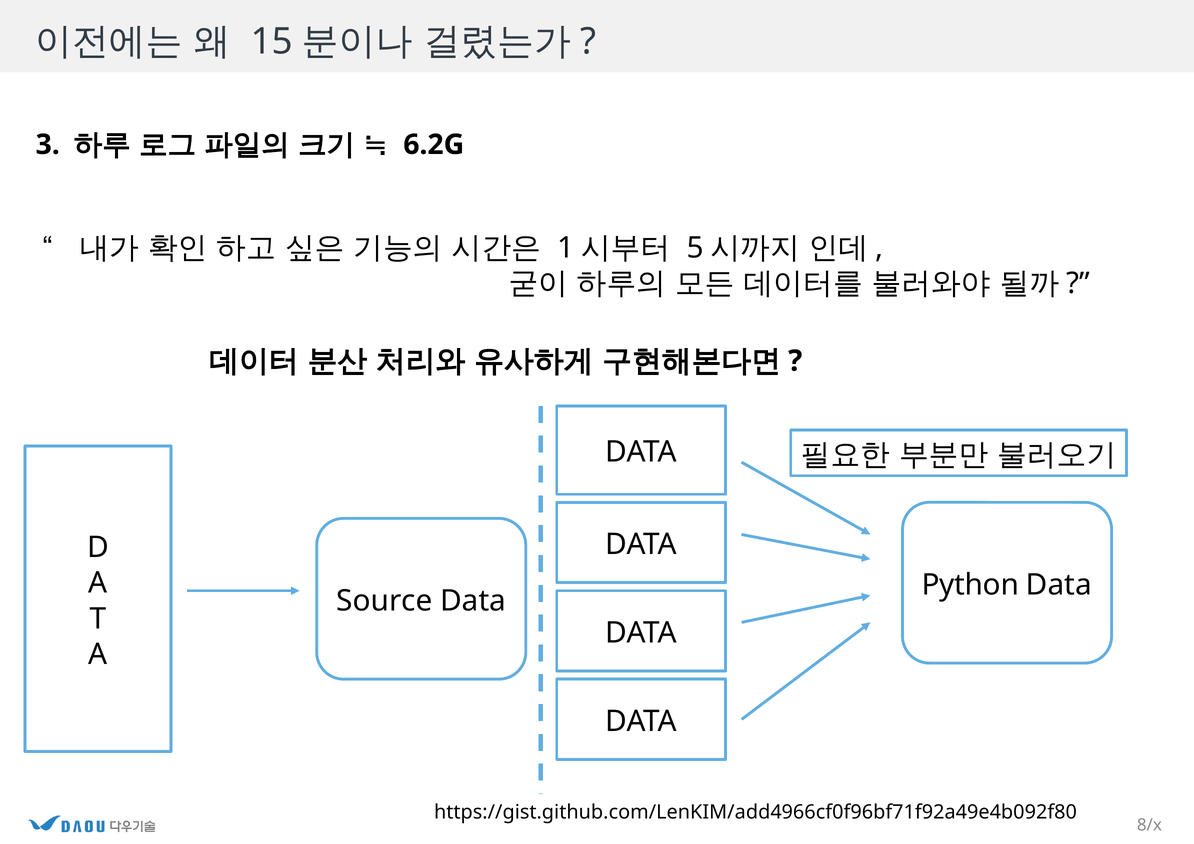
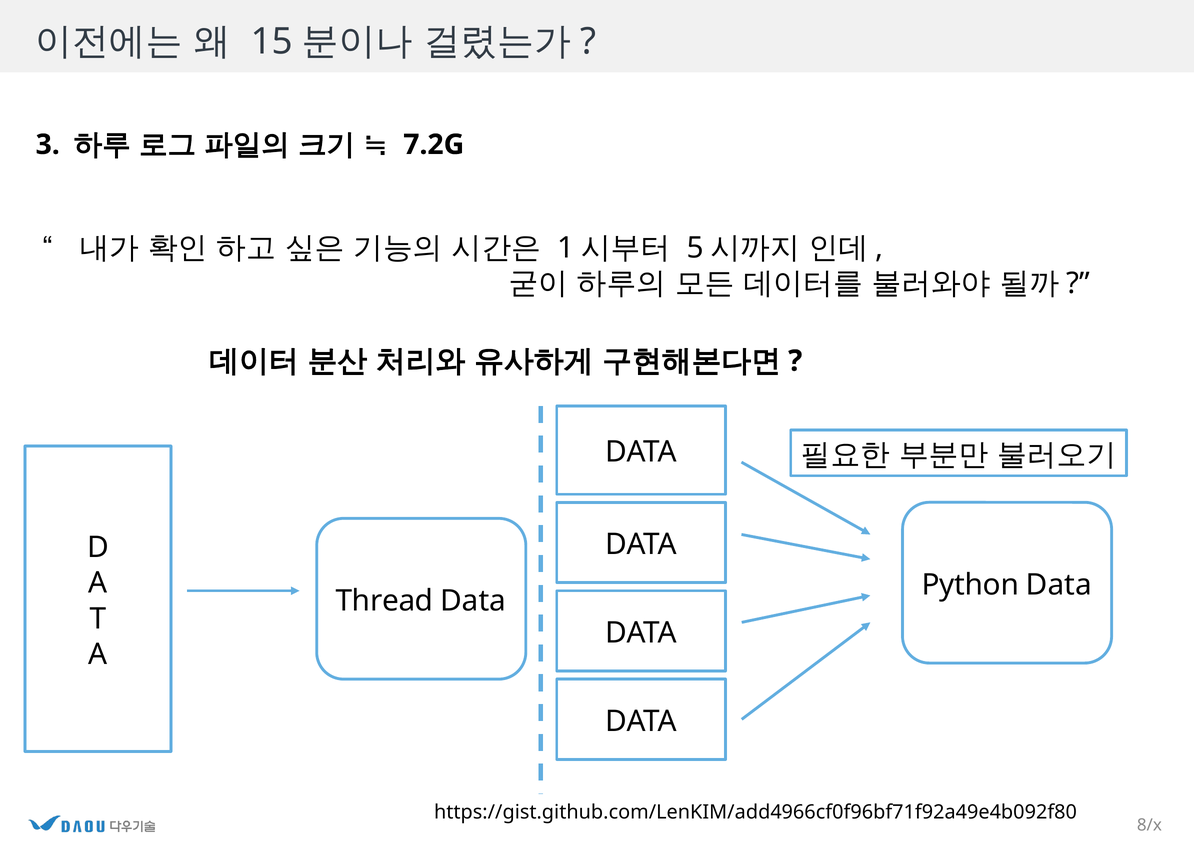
6.2G: 6.2G -> 7.2G
Source: Source -> Thread
